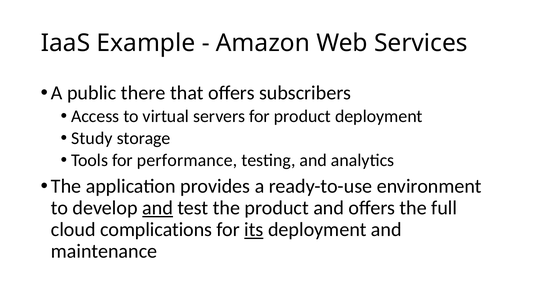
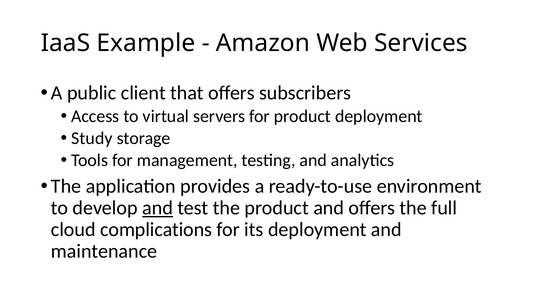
there: there -> client
performance: performance -> management
its underline: present -> none
